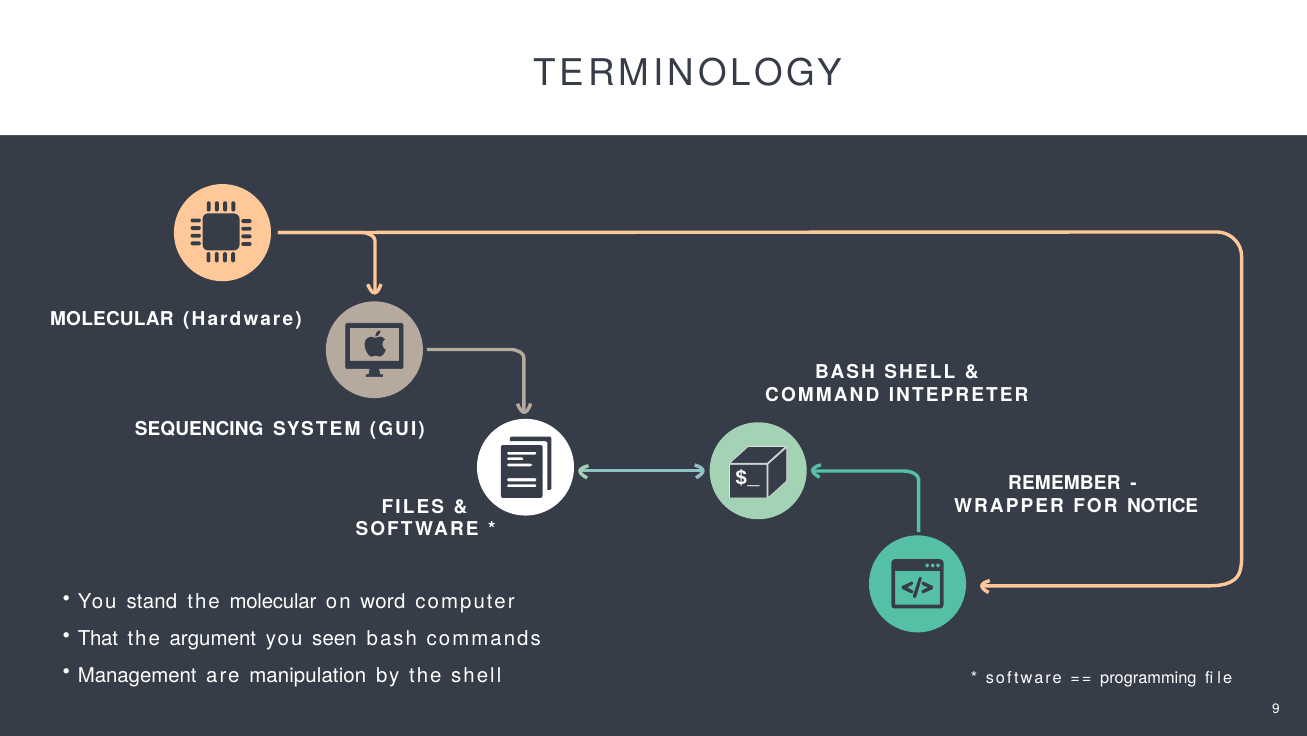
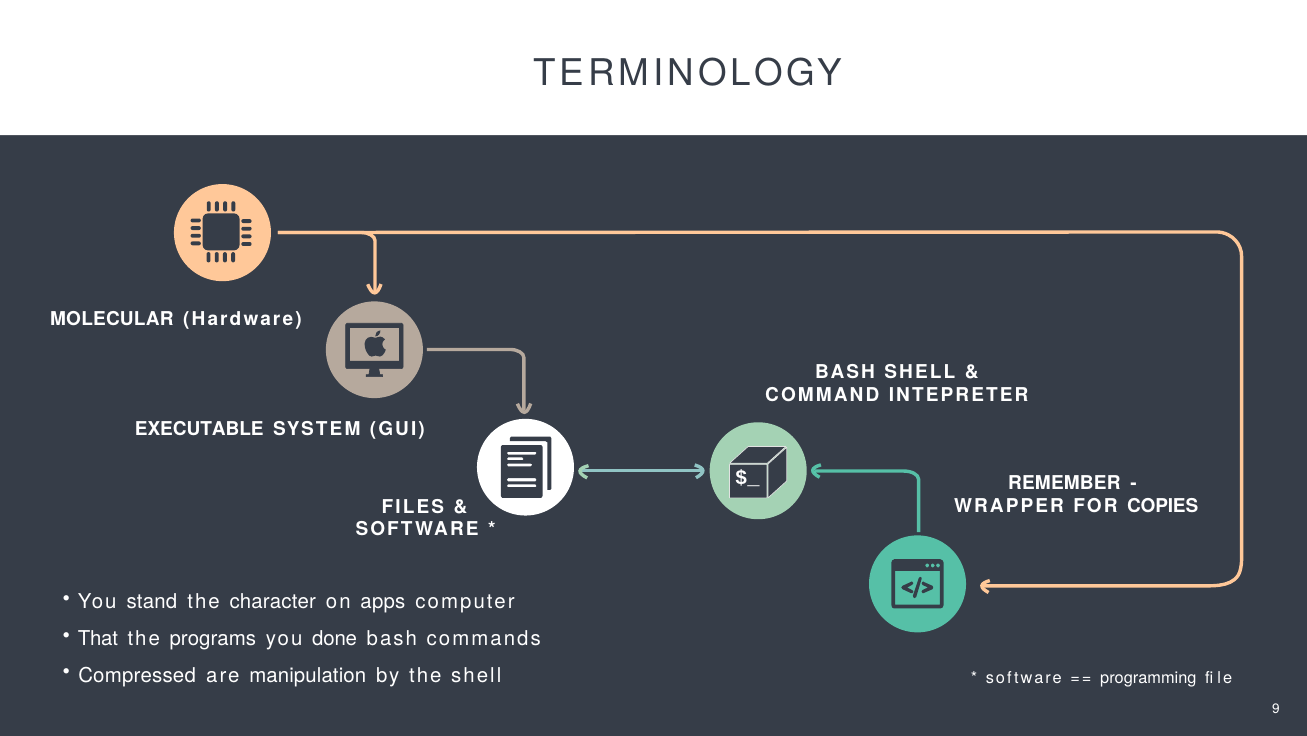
SEQUENCING: SEQUENCING -> EXECUTABLE
NOTICE: NOTICE -> COPIES
the molecular: molecular -> character
word: word -> apps
argument: argument -> programs
seen: seen -> done
Management: Management -> Compressed
